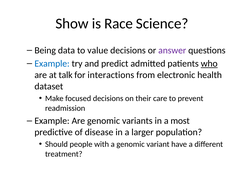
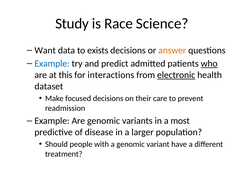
Show: Show -> Study
Being: Being -> Want
value: value -> exists
answer colour: purple -> orange
talk: talk -> this
electronic underline: none -> present
